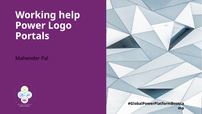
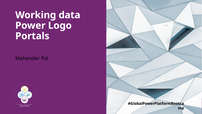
help: help -> data
